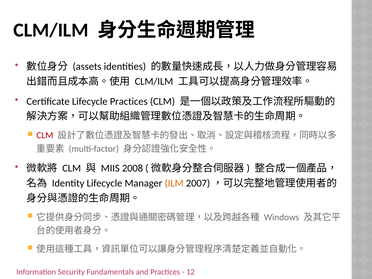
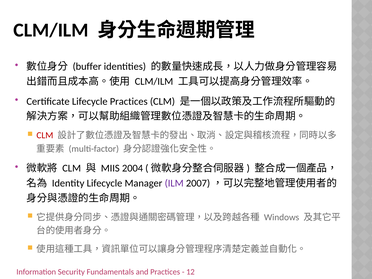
assets: assets -> buffer
2008: 2008 -> 2004
ILM colour: orange -> purple
